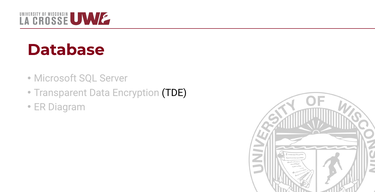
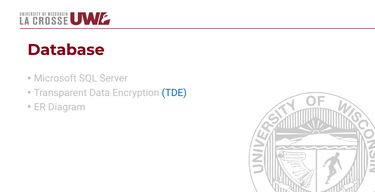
TDE colour: black -> blue
